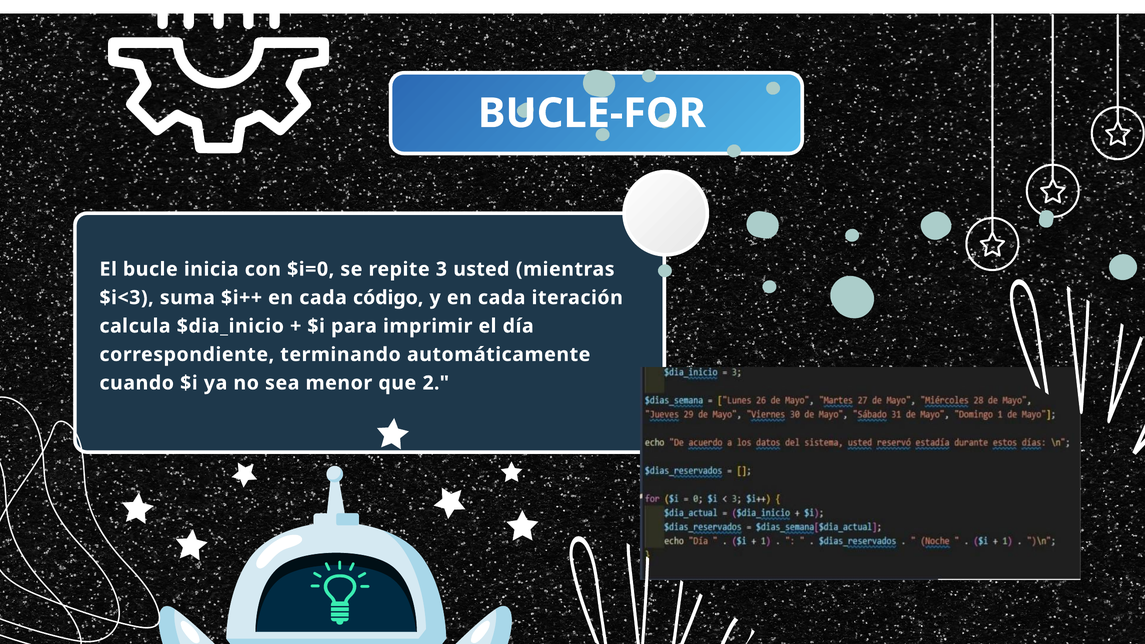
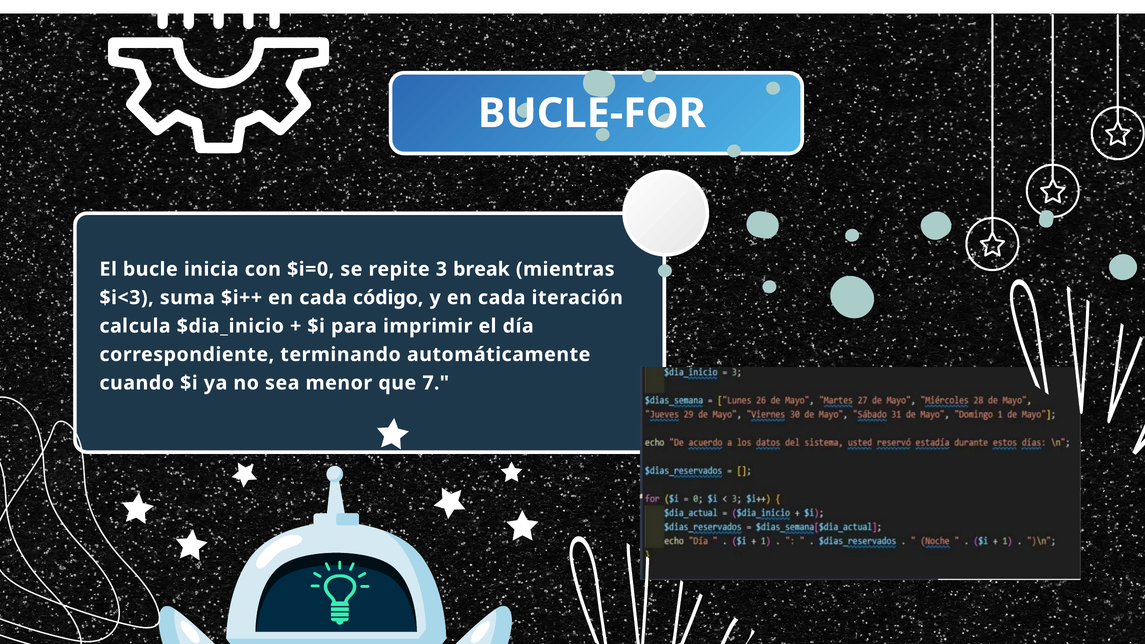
usted: usted -> break
2: 2 -> 7
